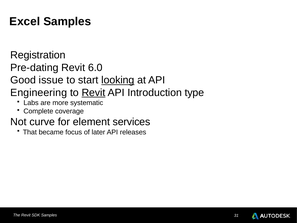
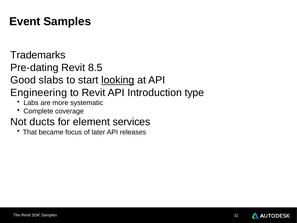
Excel: Excel -> Event
Registration: Registration -> Trademarks
6.0: 6.0 -> 8.5
issue: issue -> slabs
Revit at (94, 93) underline: present -> none
curve: curve -> ducts
